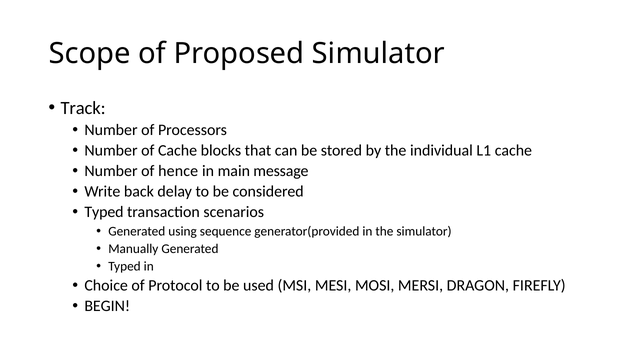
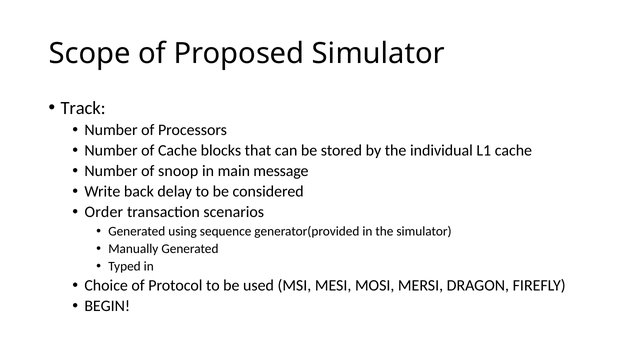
hence: hence -> snoop
Typed at (104, 212): Typed -> Order
